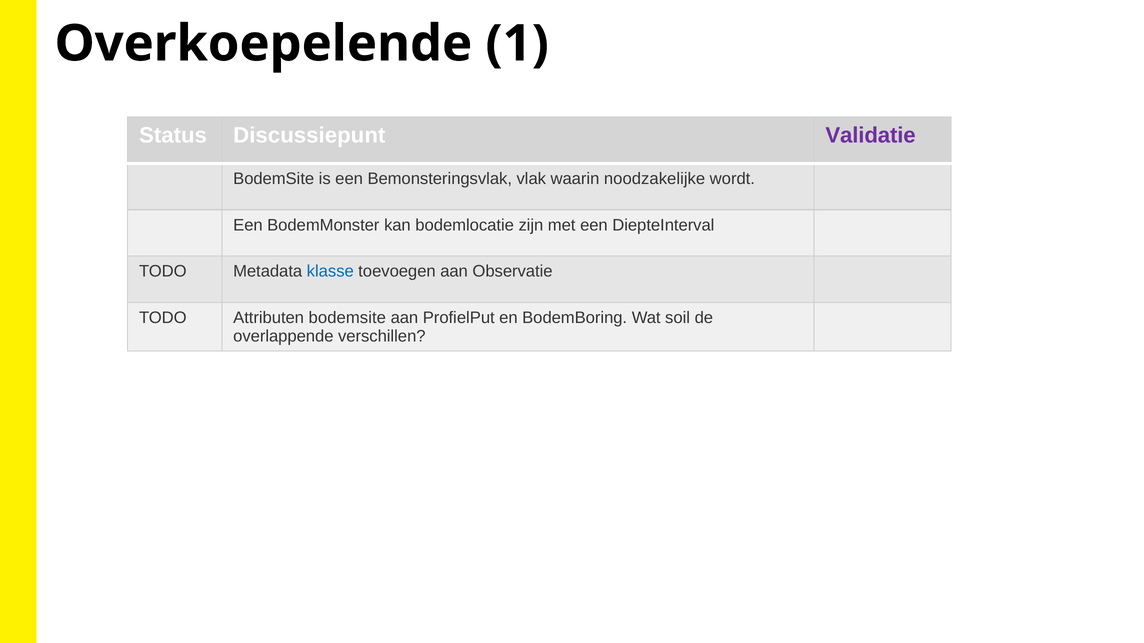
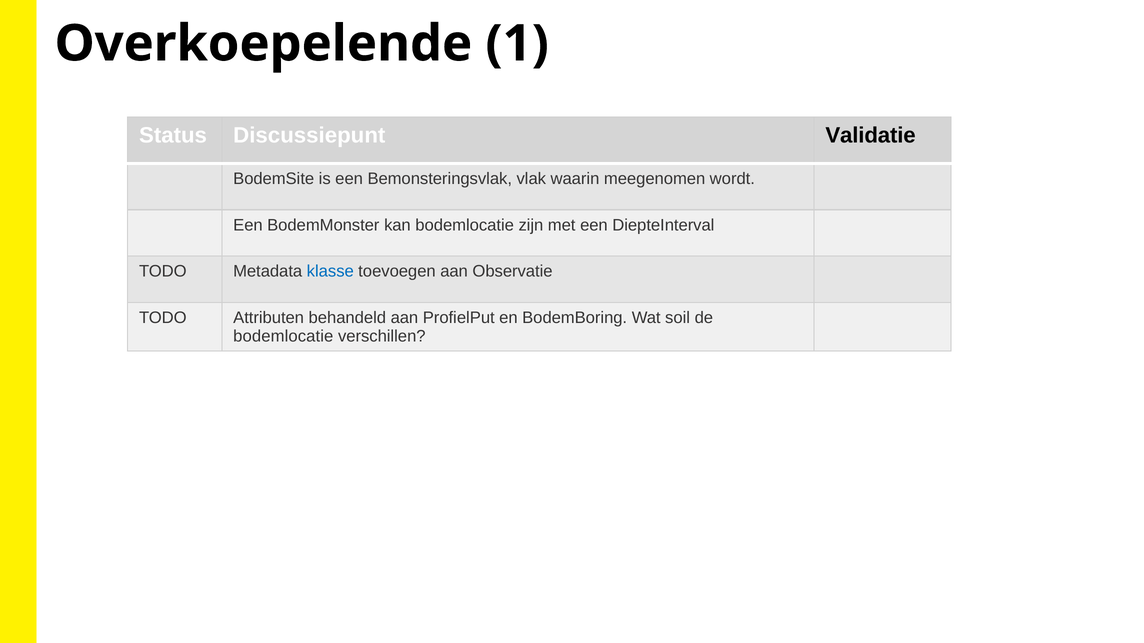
Validatie colour: purple -> black
noodzakelijke: noodzakelijke -> meegenomen
Attributen bodemsite: bodemsite -> behandeld
overlappende at (283, 336): overlappende -> bodemlocatie
